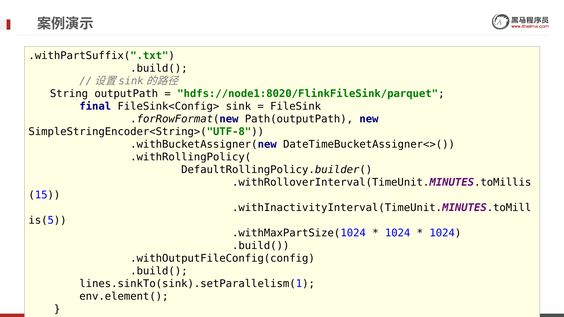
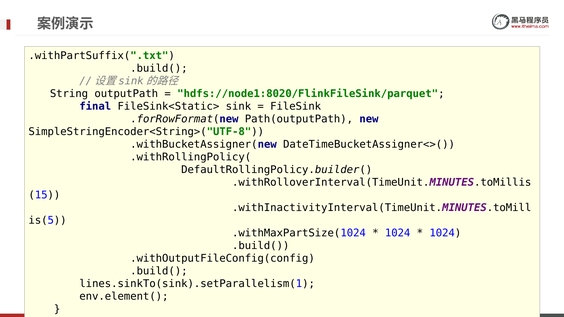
FileSink<Config>: FileSink<Config> -> FileSink<Static>
